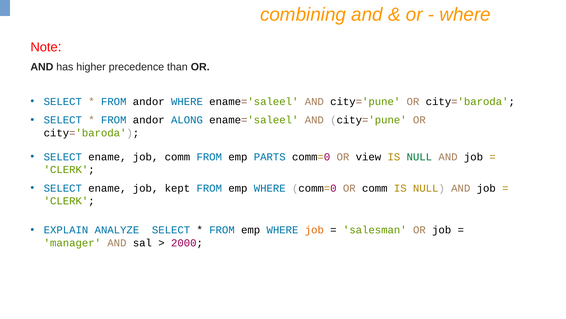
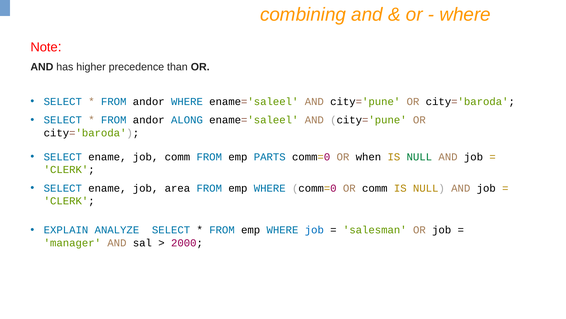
view: view -> when
kept: kept -> area
job at (314, 230) colour: orange -> blue
